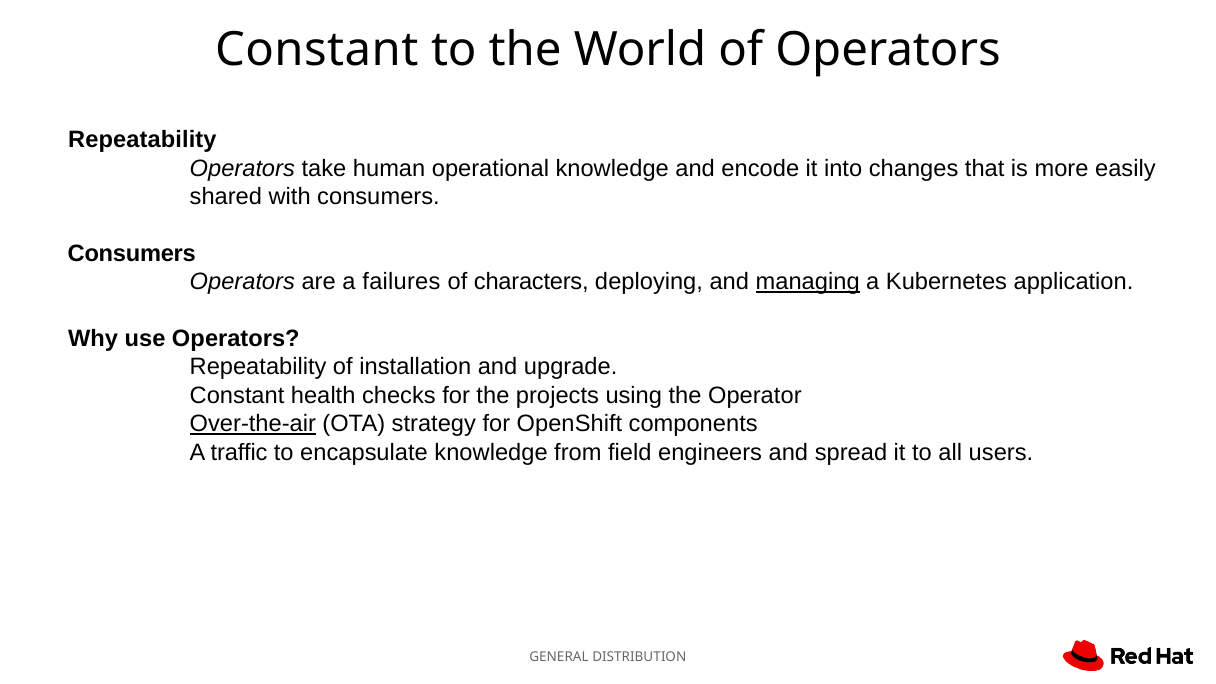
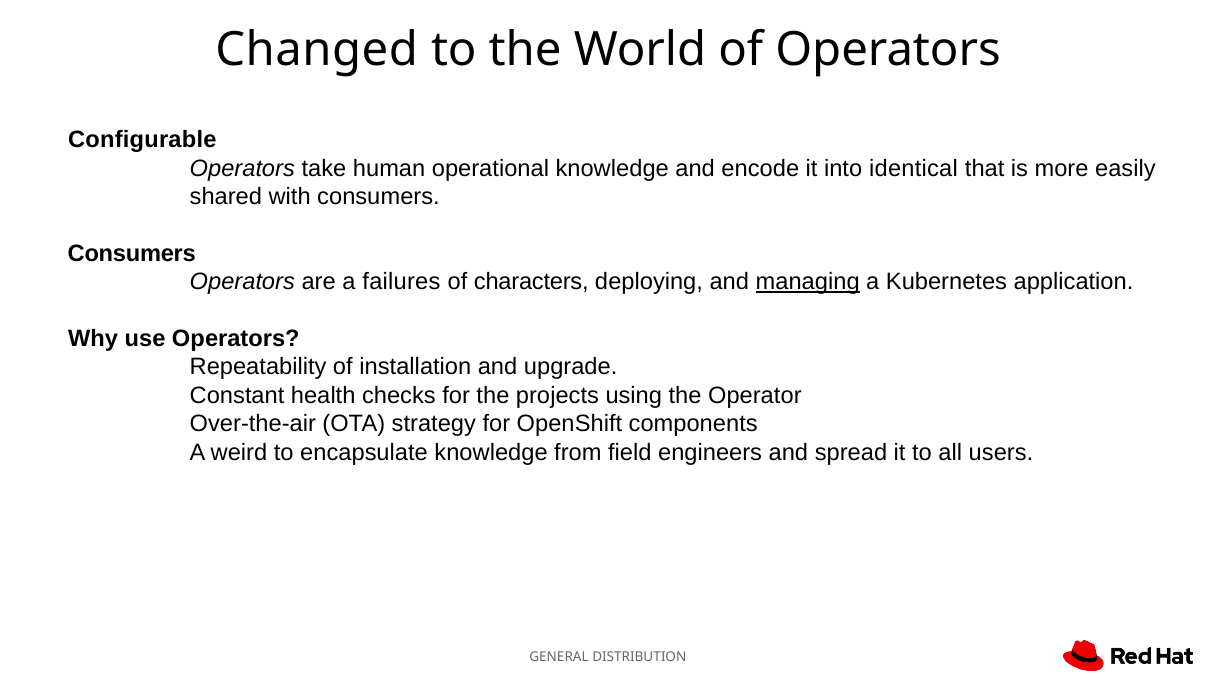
Constant at (317, 50): Constant -> Changed
Repeatability at (142, 140): Repeatability -> Configurable
changes: changes -> identical
Over-the-air underline: present -> none
traffic: traffic -> weird
